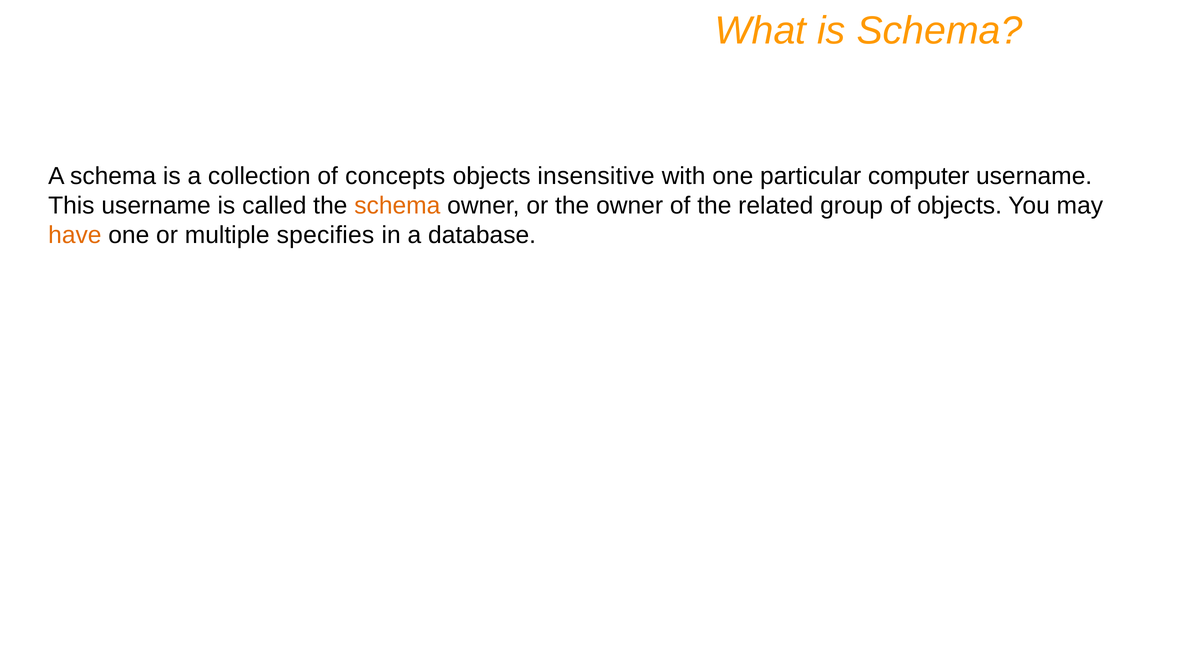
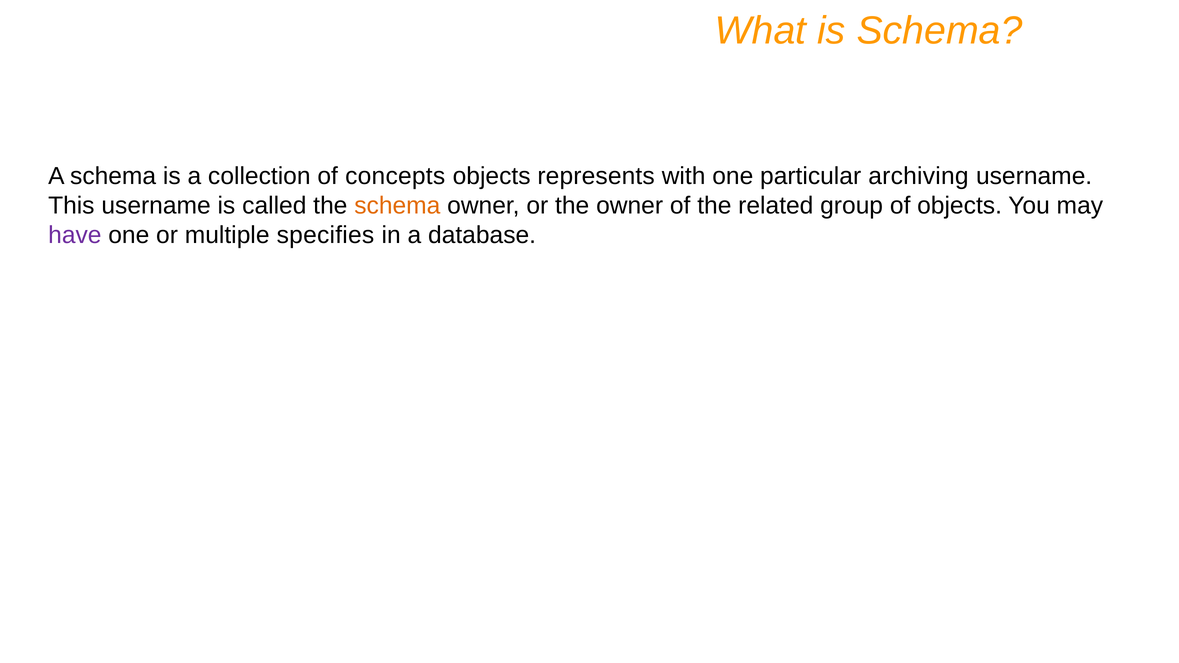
insensitive: insensitive -> represents
computer: computer -> archiving
have colour: orange -> purple
